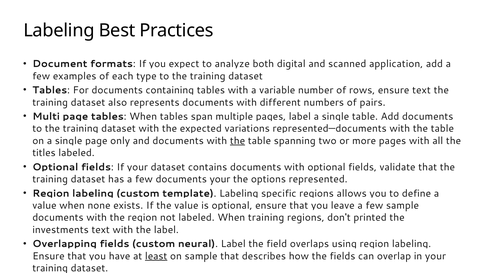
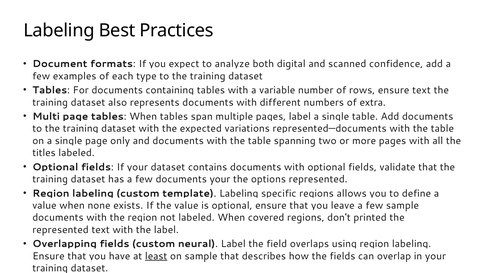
application: application -> confidence
pairs: pairs -> extra
the at (238, 141) underline: present -> none
When training: training -> covered
investments at (61, 230): investments -> represented
